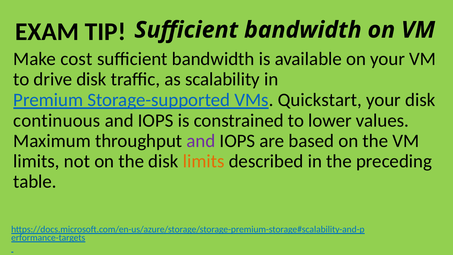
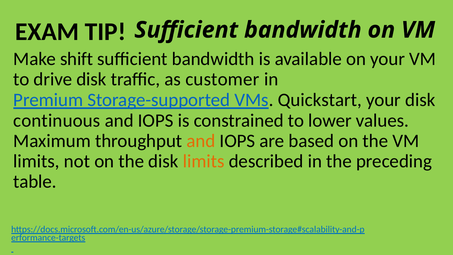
cost: cost -> shift
scalability: scalability -> customer
and at (201, 141) colour: purple -> orange
